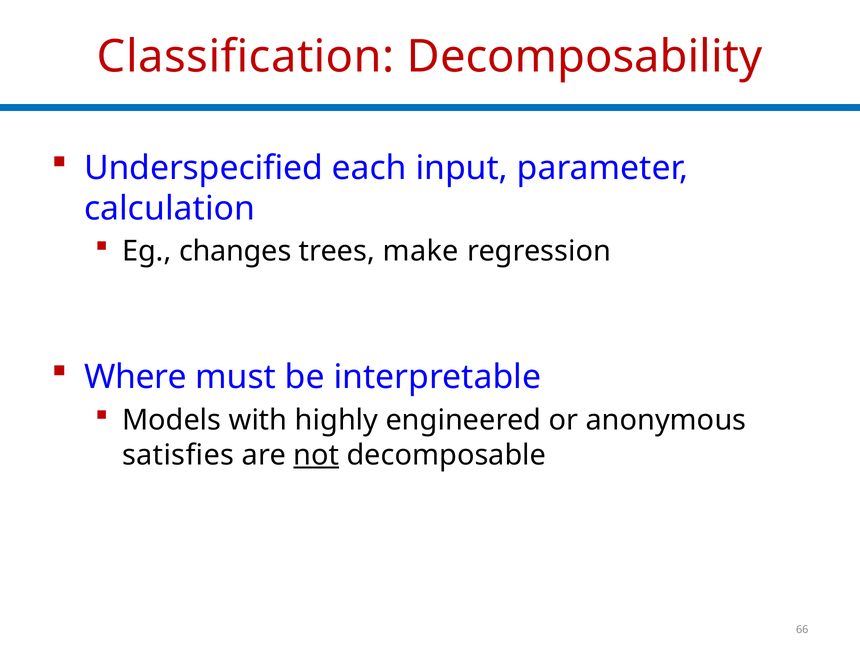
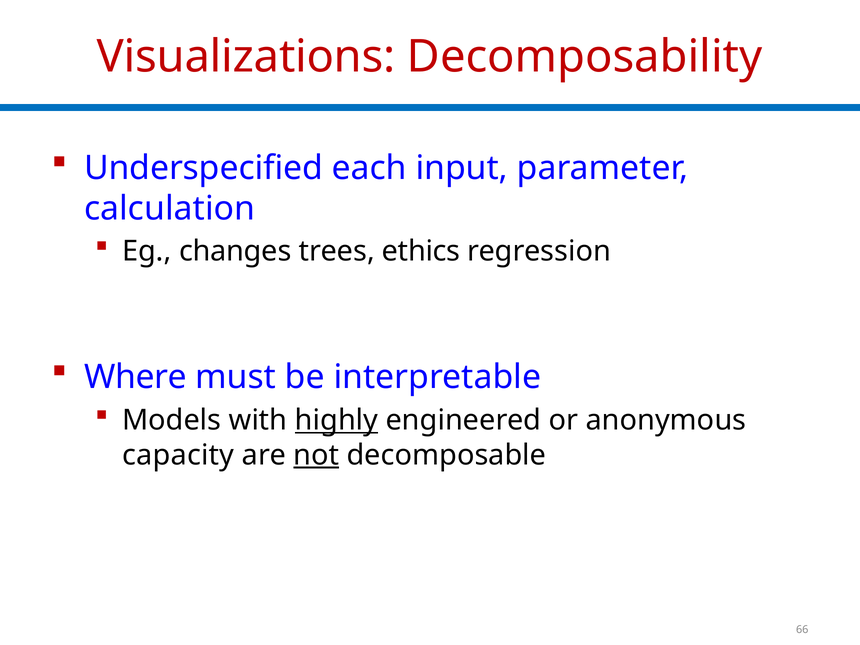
Classification: Classification -> Visualizations
make: make -> ethics
highly underline: none -> present
satisfies: satisfies -> capacity
